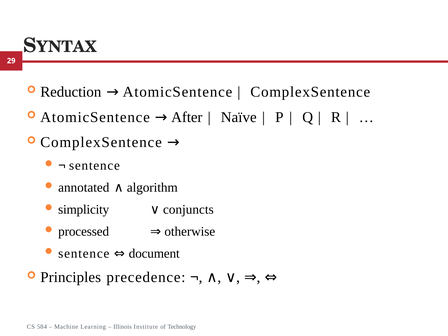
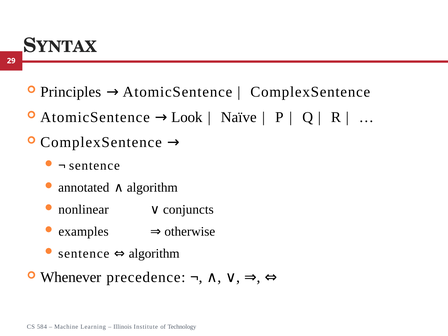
Reduction: Reduction -> Principles
After: After -> Look
simplicity: simplicity -> nonlinear
processed: processed -> examples
document at (154, 253): document -> algorithm
Principles: Principles -> Whenever
